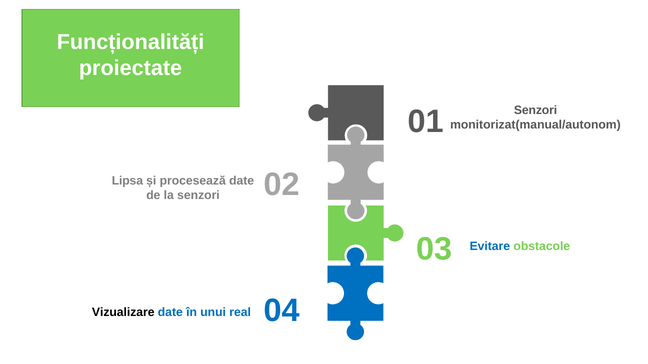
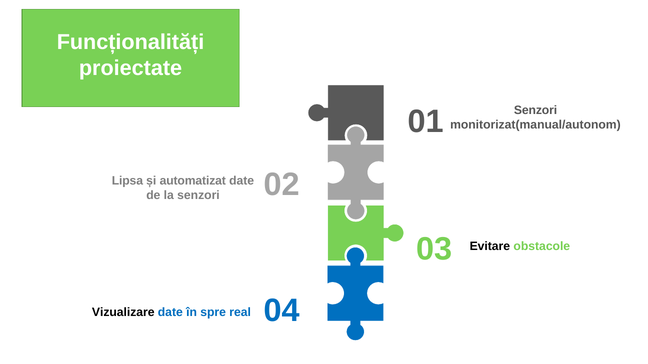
procesează: procesează -> automatizat
Evitare colour: blue -> black
unui: unui -> spre
